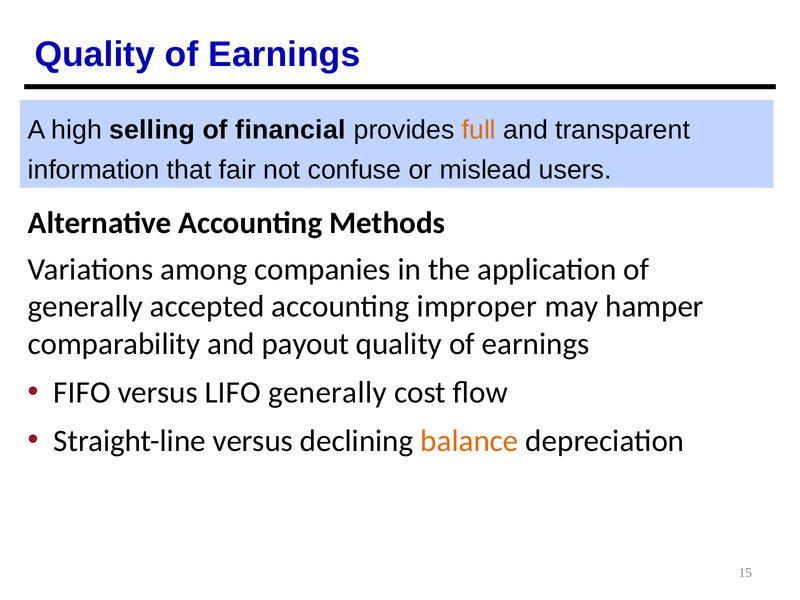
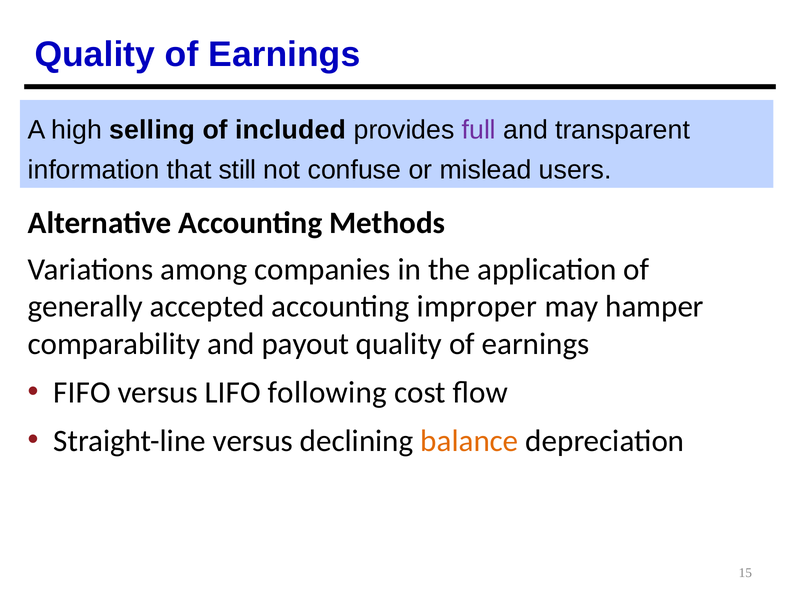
financial: financial -> included
full colour: orange -> purple
fair: fair -> still
O generally: generally -> following
